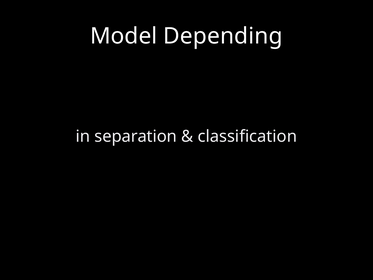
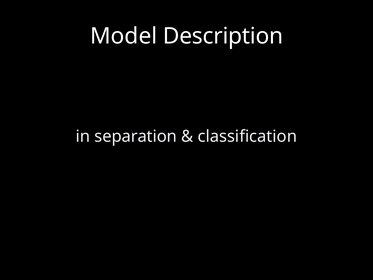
Depending: Depending -> Description
